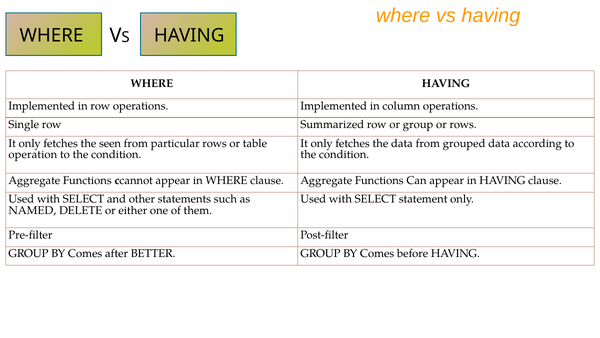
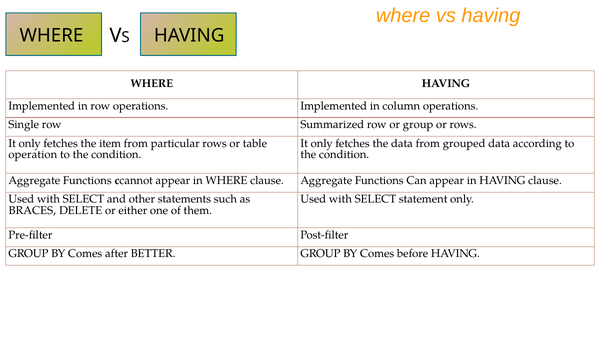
seen: seen -> item
NAMED: NAMED -> BRACES
